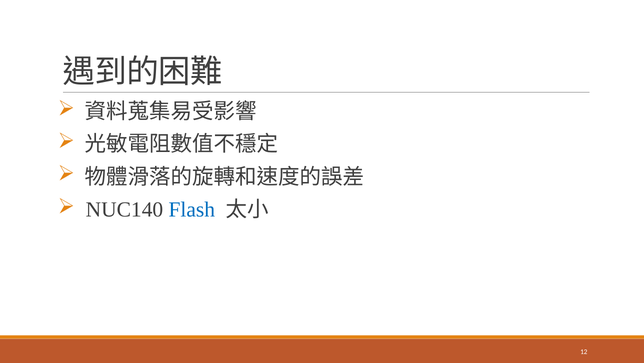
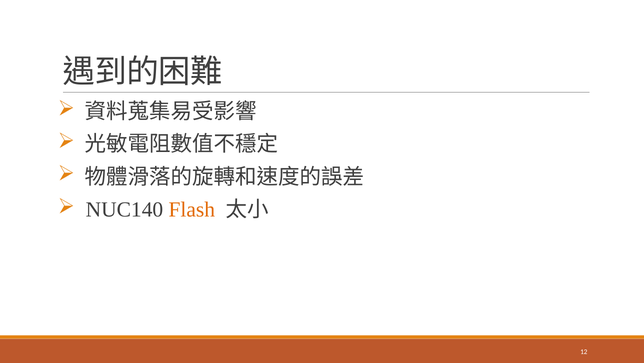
Flash colour: blue -> orange
